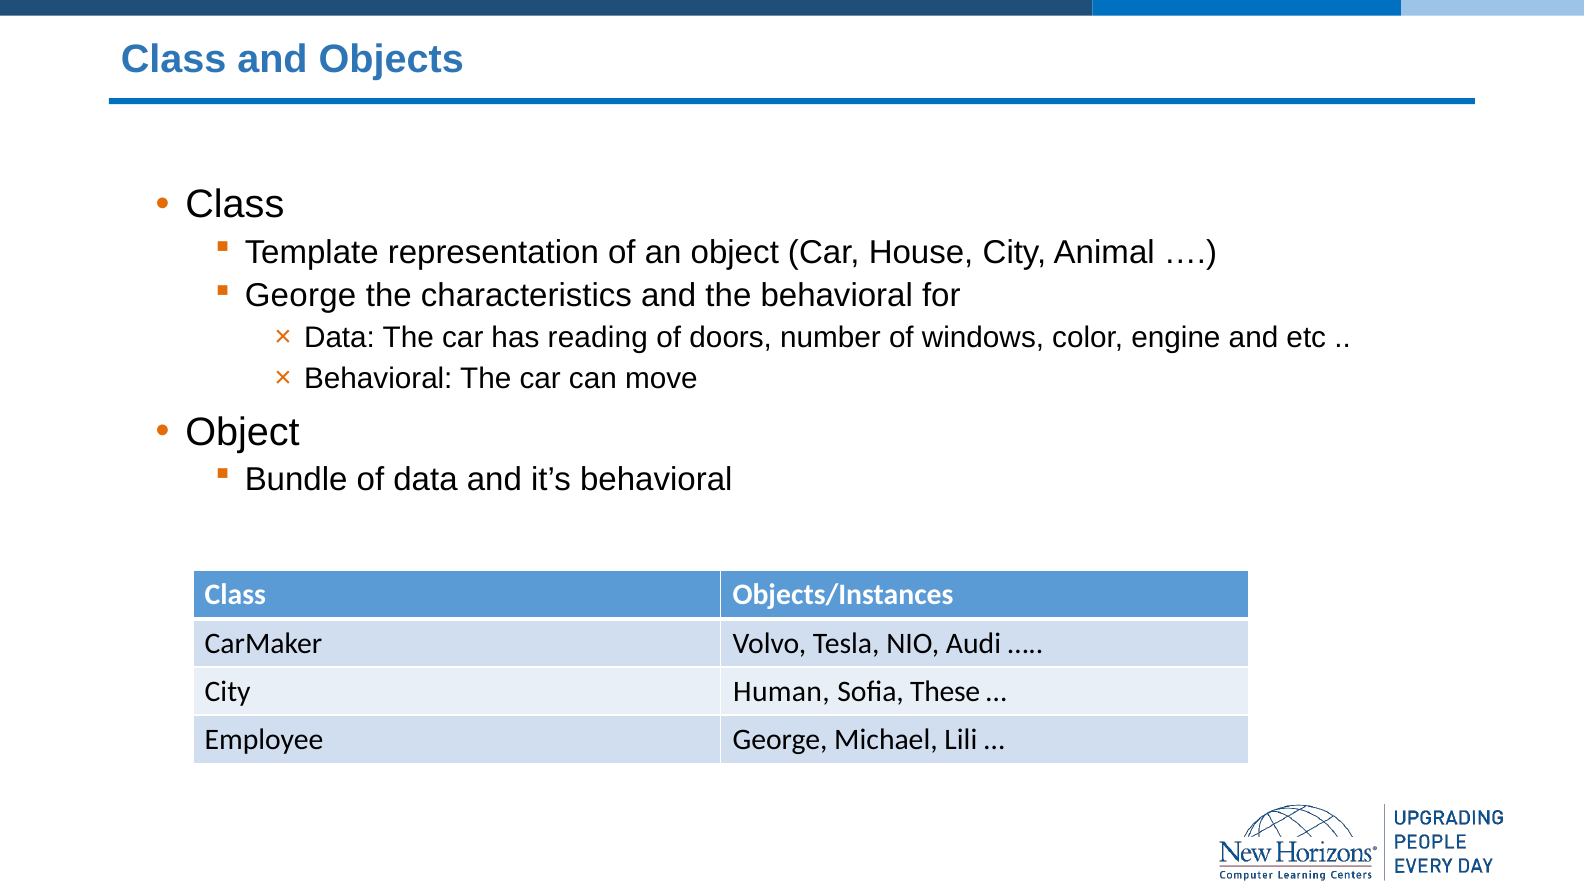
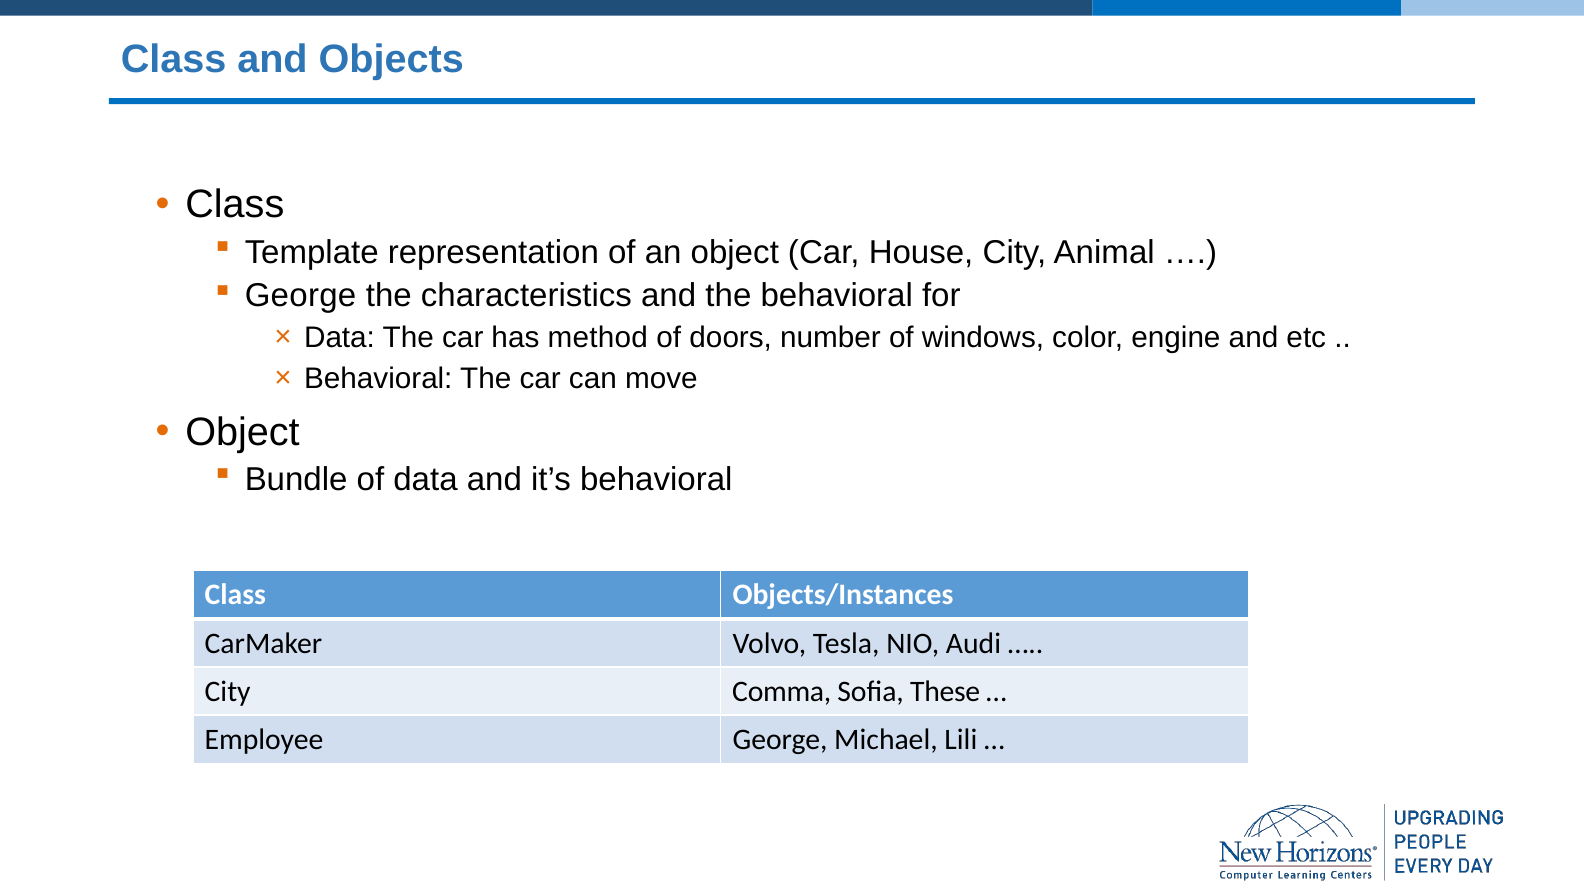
reading: reading -> method
Human: Human -> Comma
